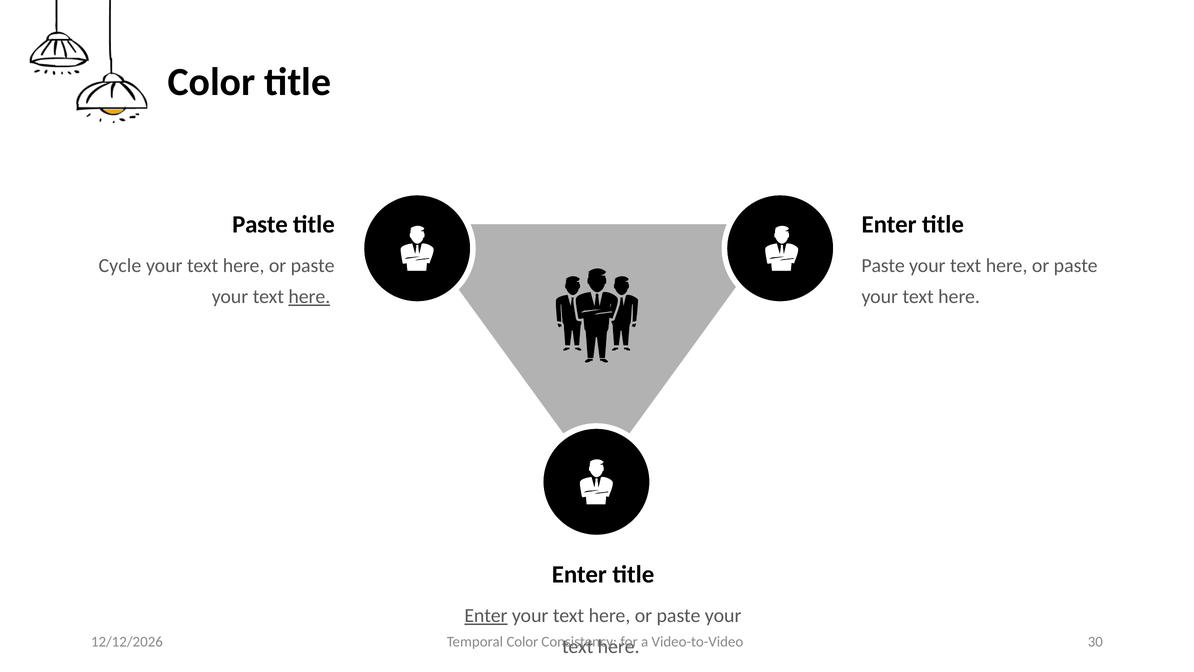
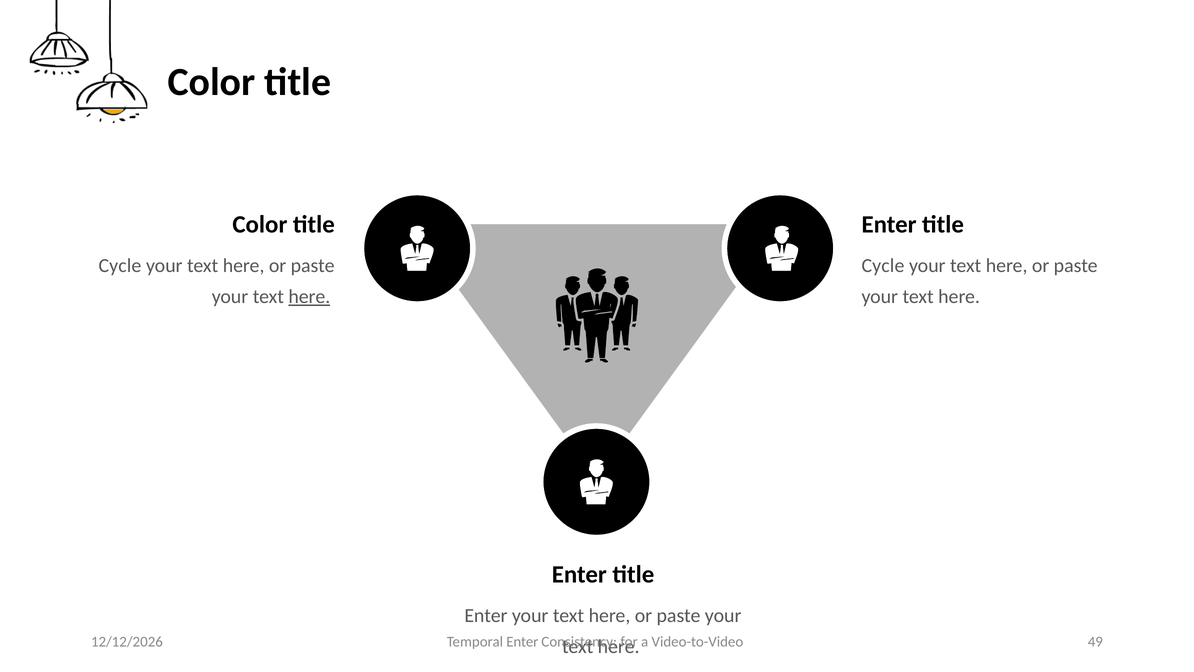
Paste at (260, 224): Paste -> Color
Paste at (883, 265): Paste -> Cycle
Enter at (486, 615) underline: present -> none
Temporal Color: Color -> Enter
30: 30 -> 49
